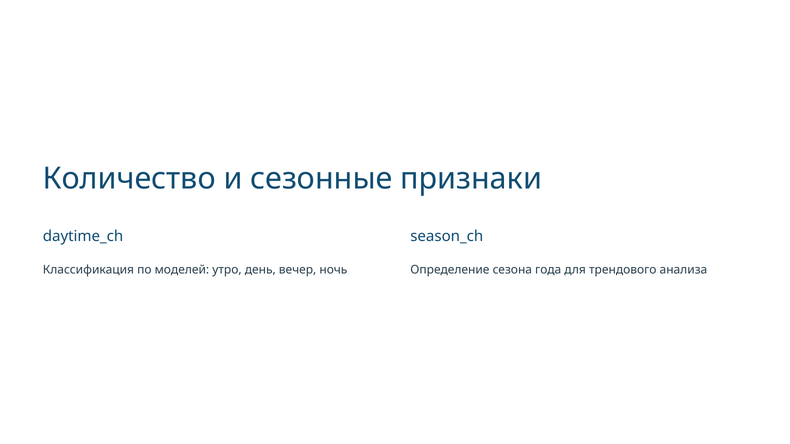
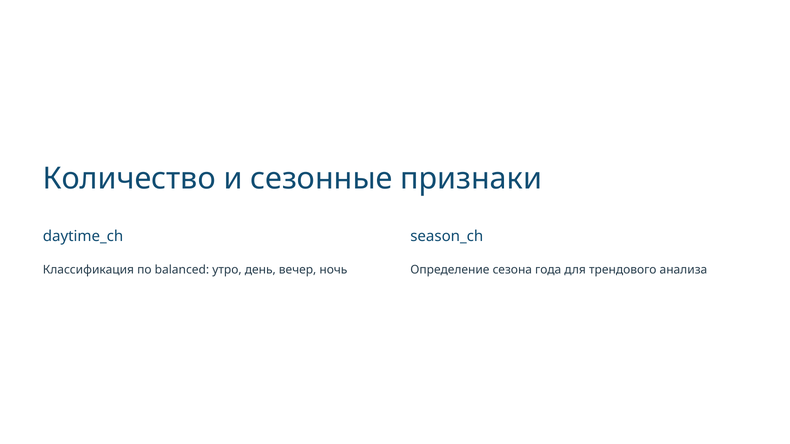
моделей: моделей -> balanced
